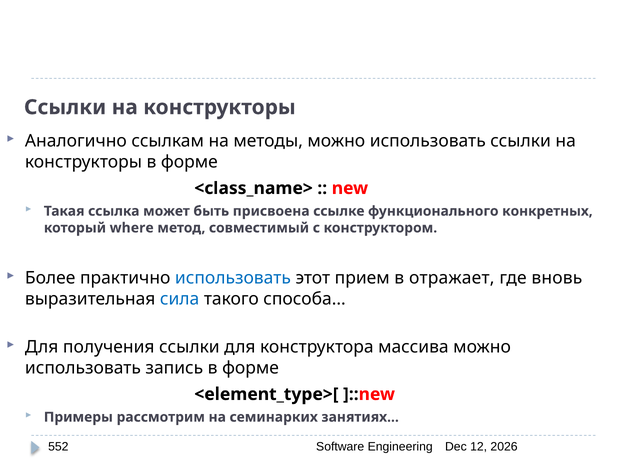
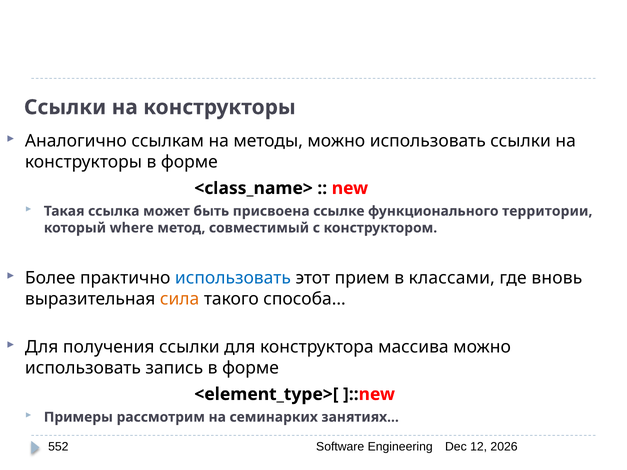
конкретных: конкретных -> территории
отражает: отражает -> классами
сила colour: blue -> orange
